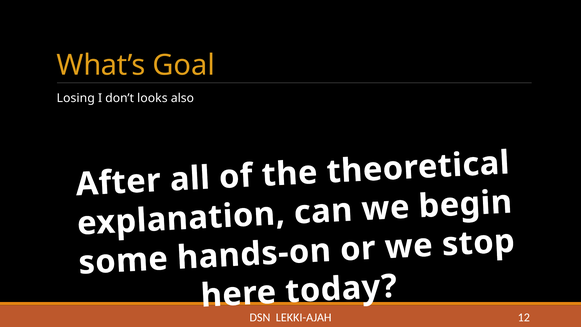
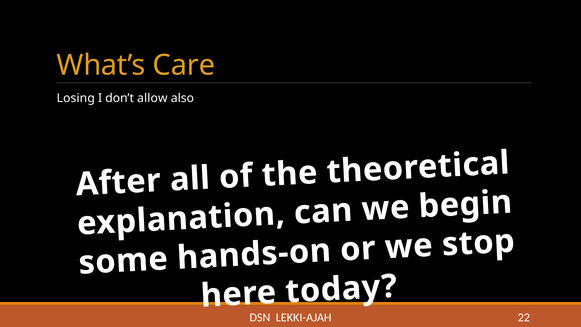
Goal: Goal -> Care
looks: looks -> allow
12: 12 -> 22
